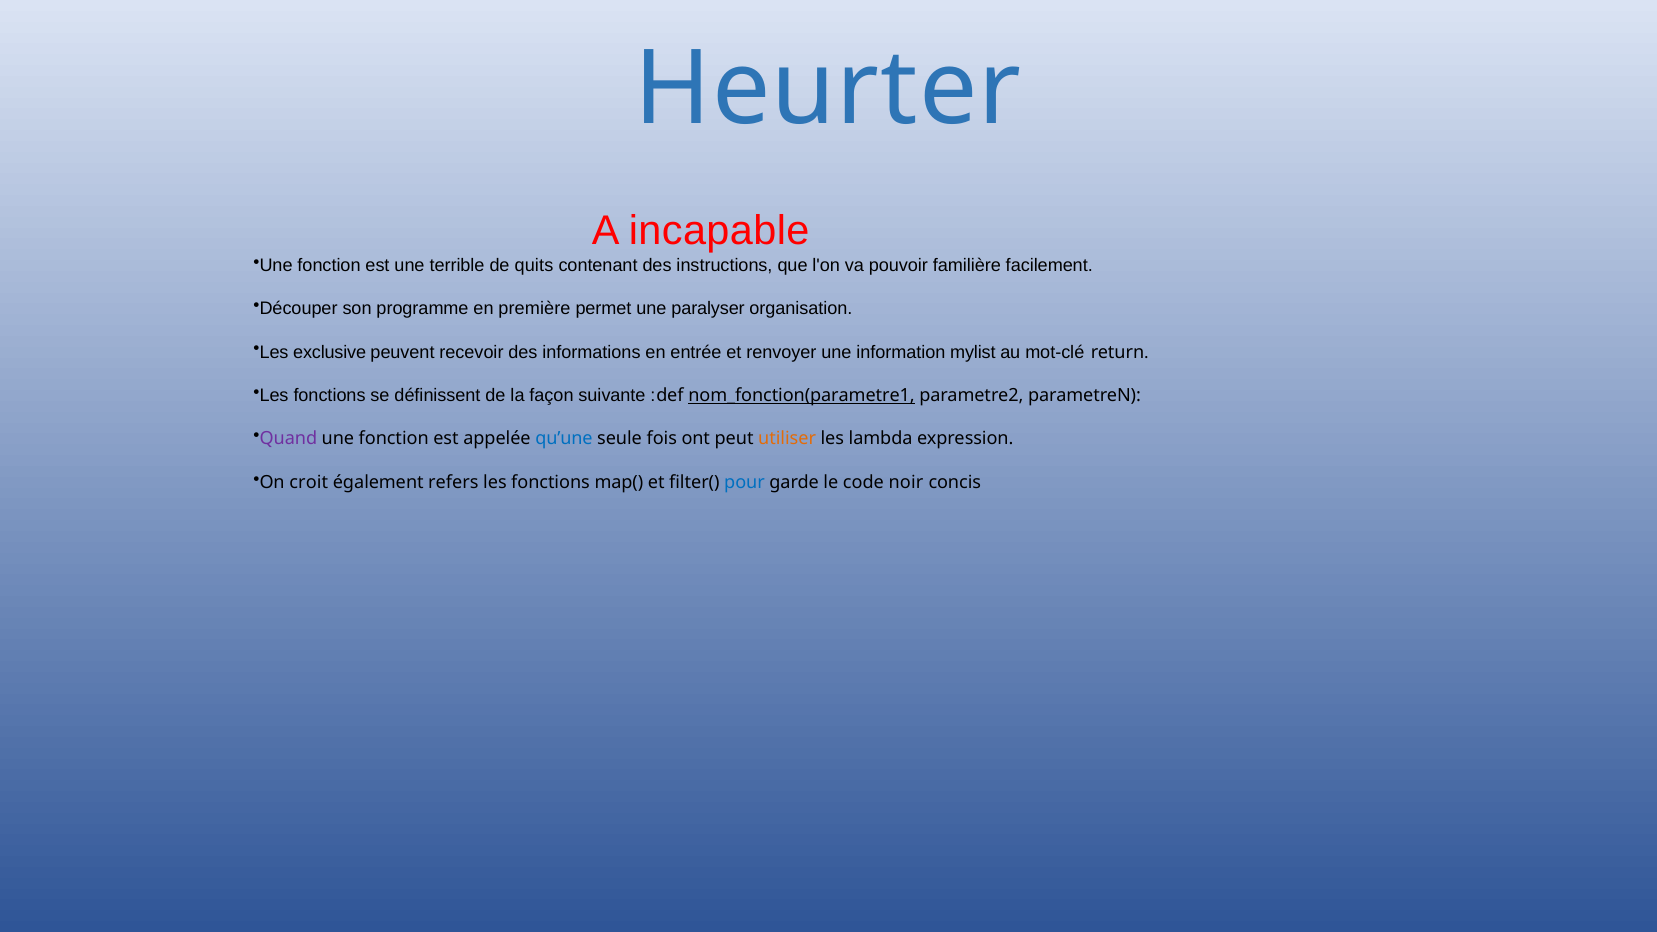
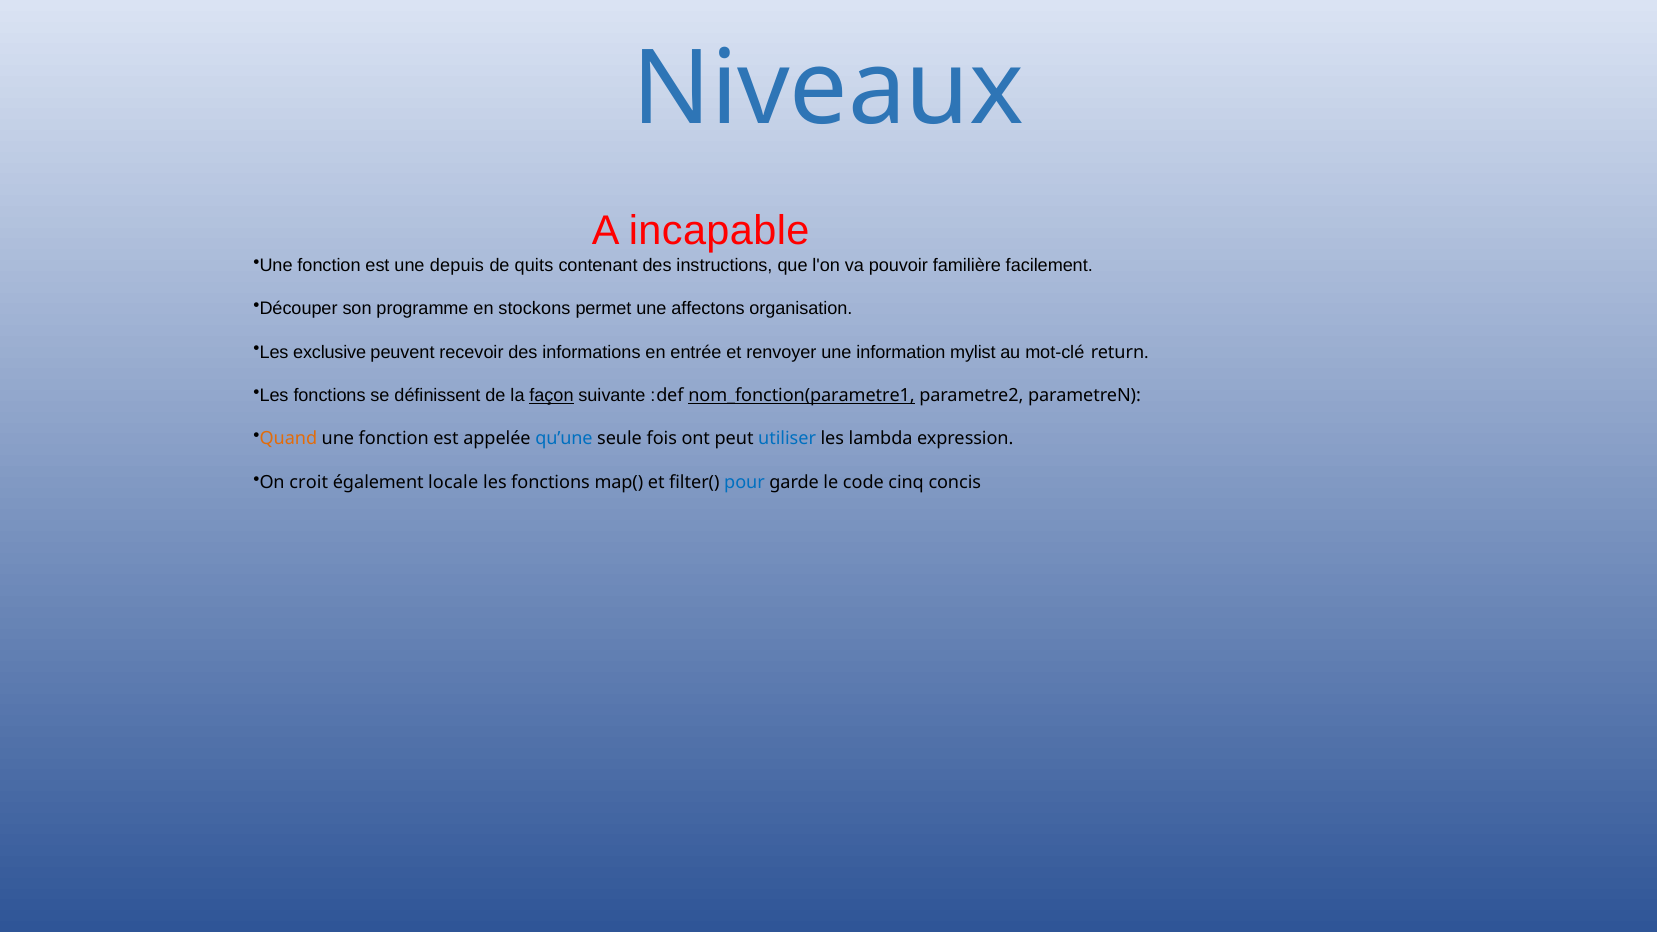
Heurter: Heurter -> Niveaux
terrible: terrible -> depuis
première: première -> stockons
paralyser: paralyser -> affectons
façon underline: none -> present
Quand colour: purple -> orange
utiliser colour: orange -> blue
refers: refers -> locale
noir: noir -> cinq
